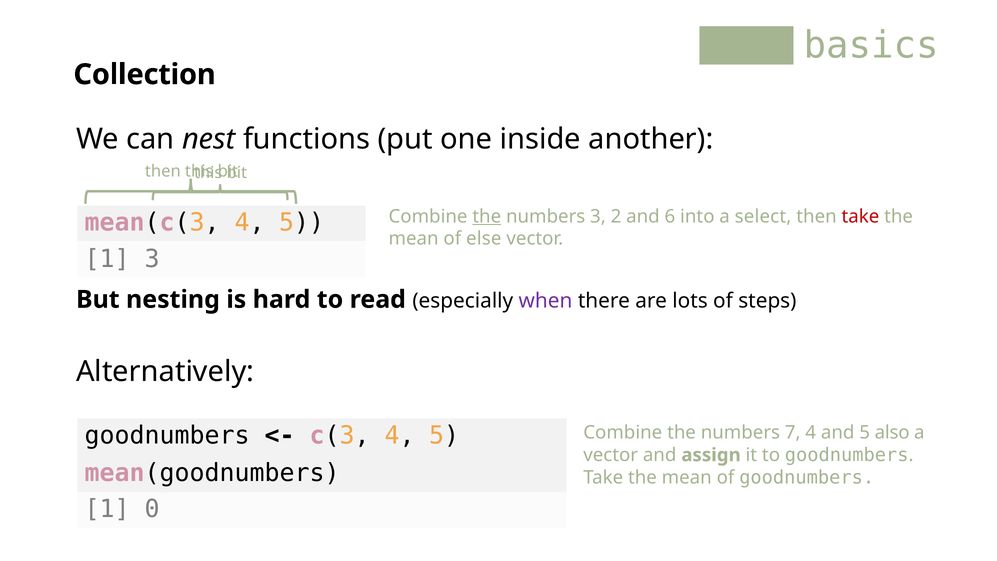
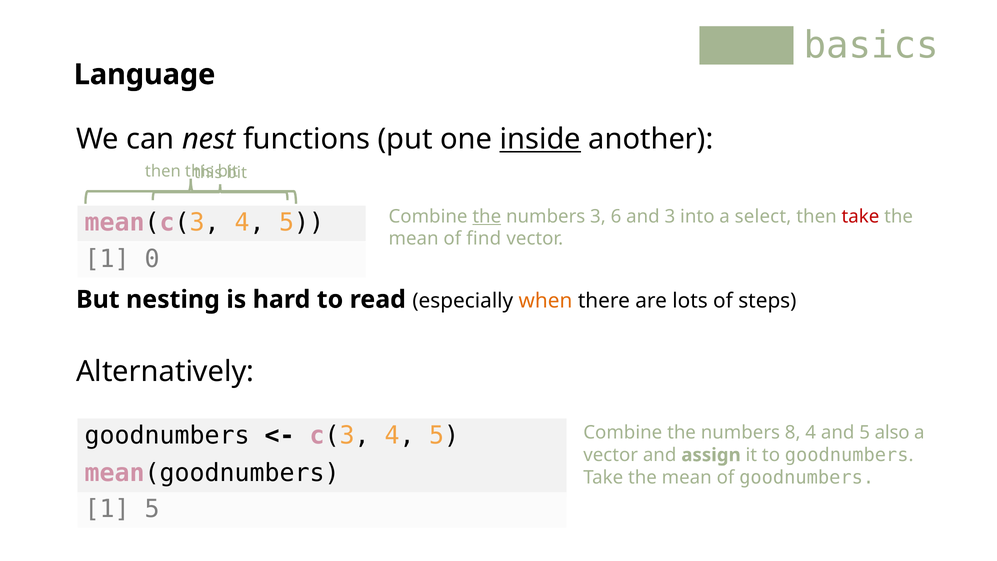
Collection: Collection -> Language
inside underline: none -> present
2: 2 -> 6
and 6: 6 -> 3
else: else -> find
1 3: 3 -> 0
when colour: purple -> orange
7: 7 -> 8
1 0: 0 -> 5
